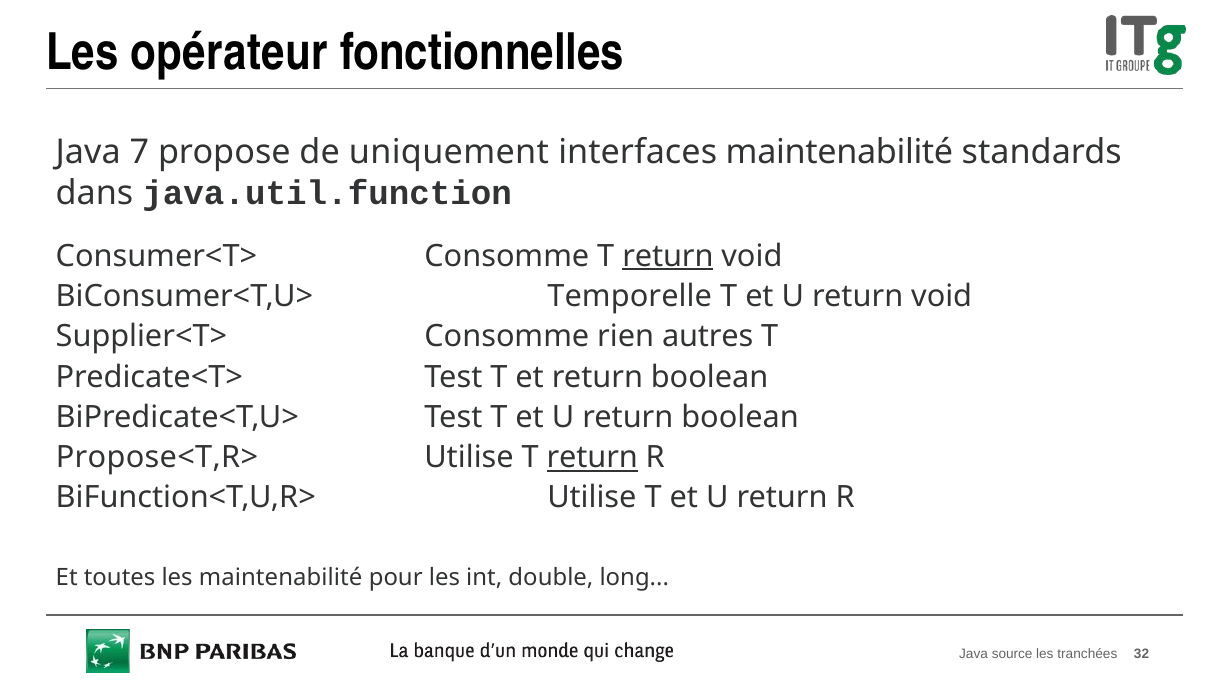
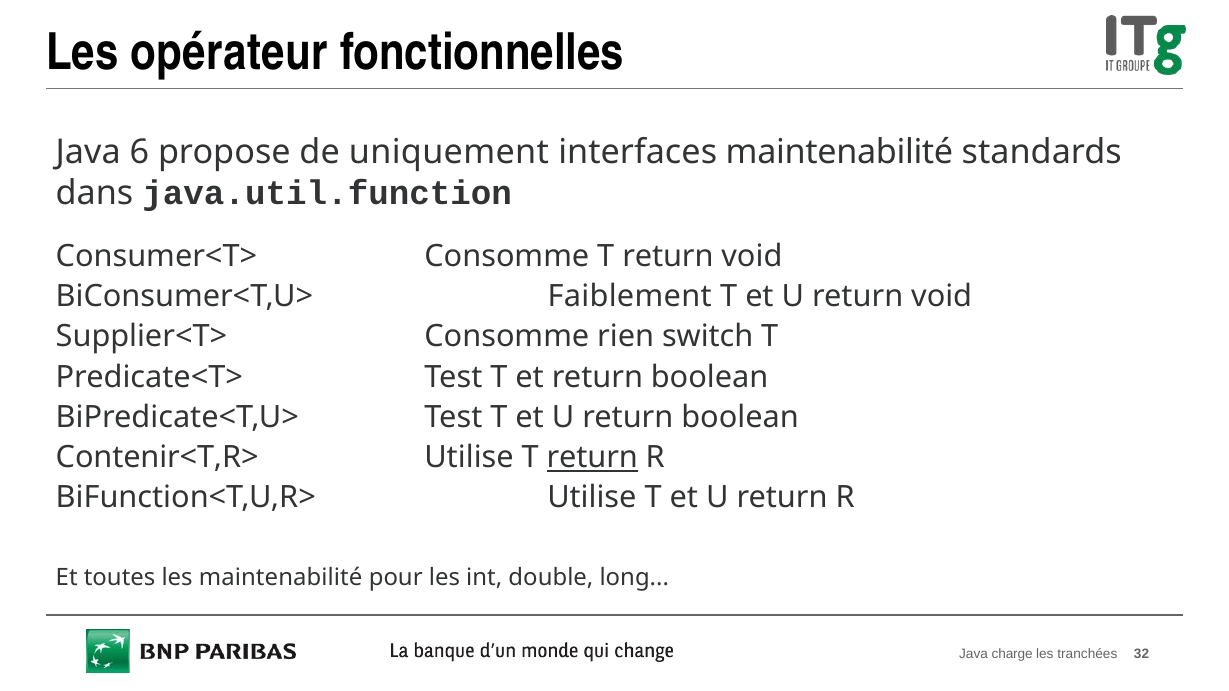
7: 7 -> 6
return at (668, 256) underline: present -> none
Temporelle: Temporelle -> Faiblement
autres: autres -> switch
Propose<T,R>: Propose<T,R> -> Contenir<T,R>
source: source -> charge
